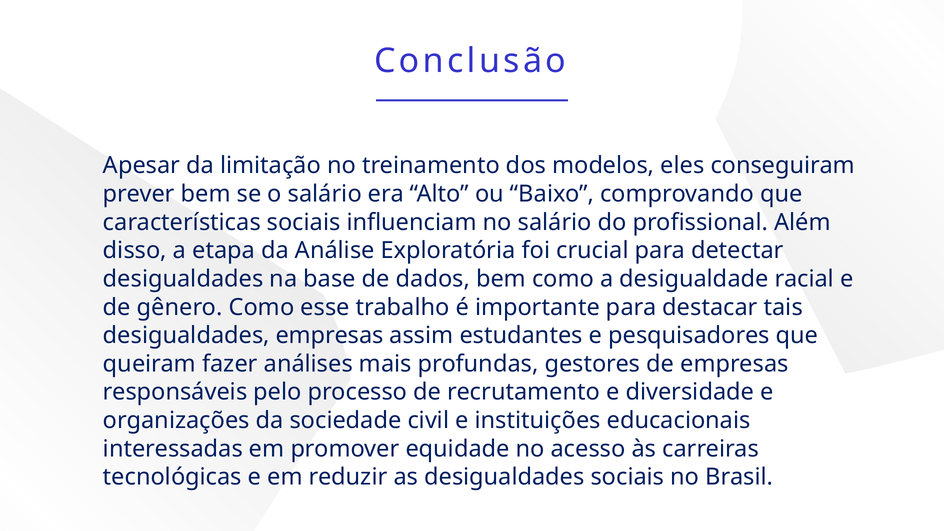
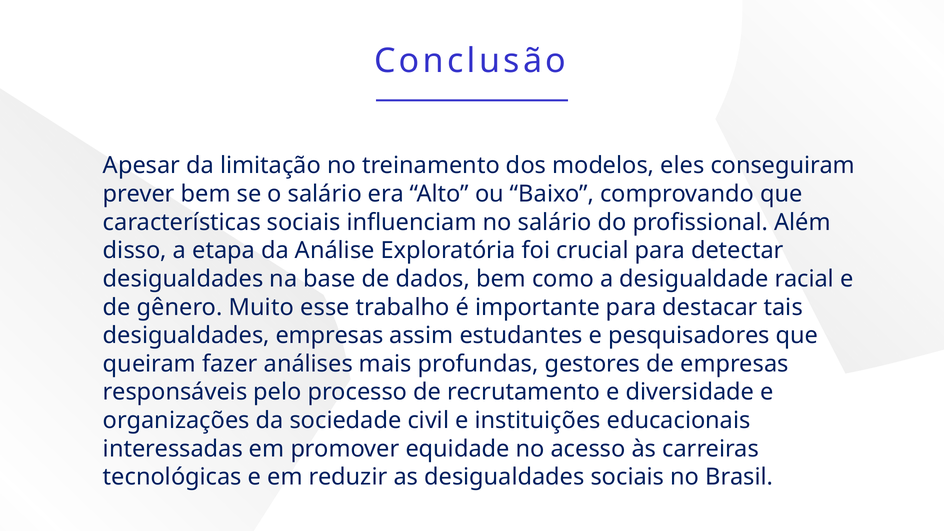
gênero Como: Como -> Muito
